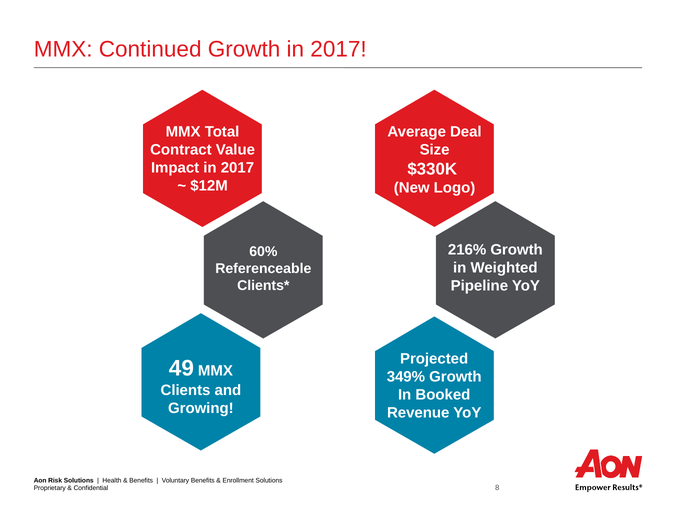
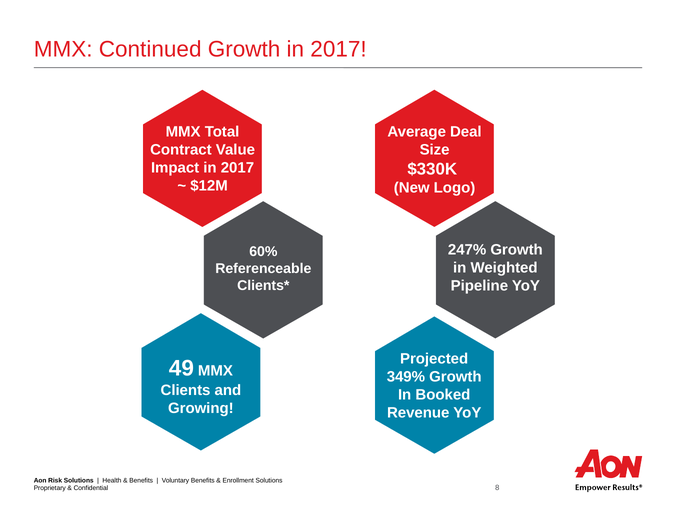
216%: 216% -> 247%
